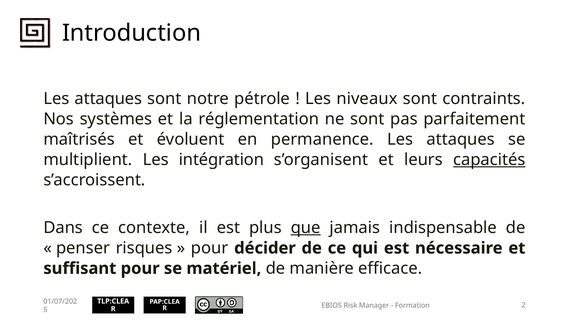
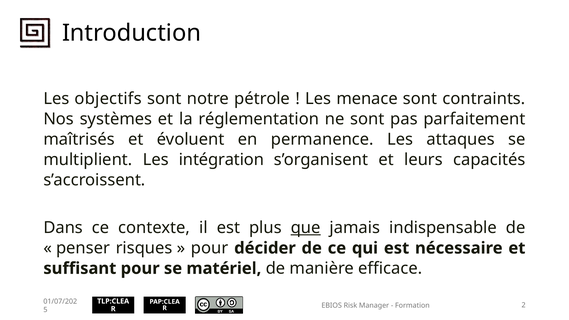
attaques at (108, 99): attaques -> objectifs
niveaux: niveaux -> menace
capacités underline: present -> none
